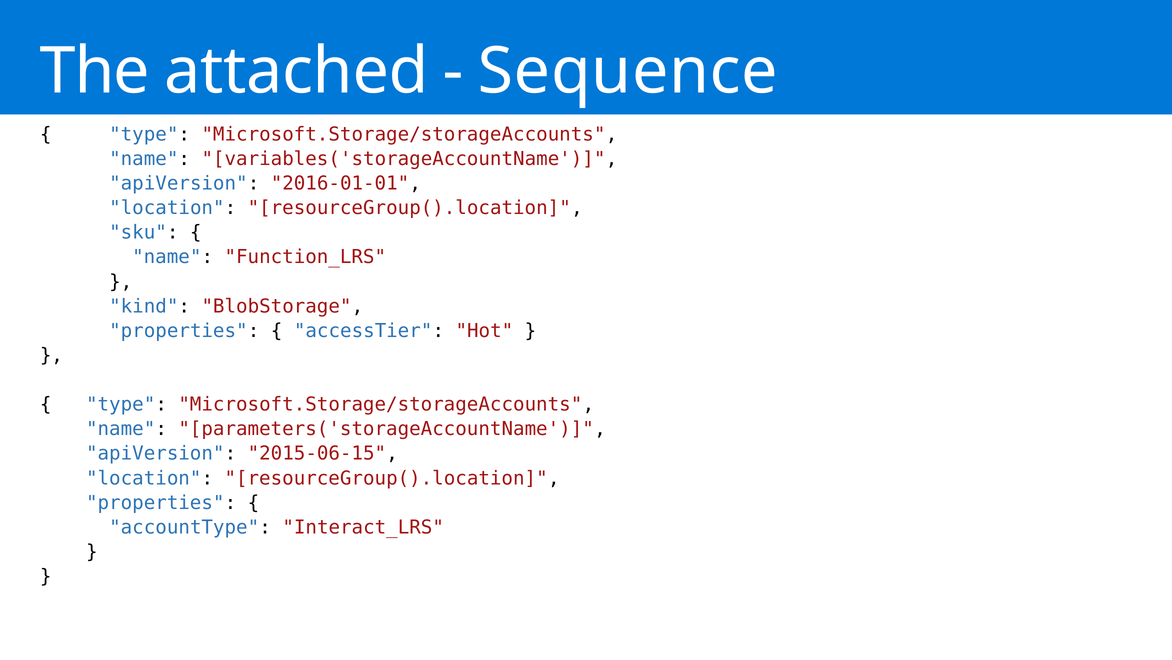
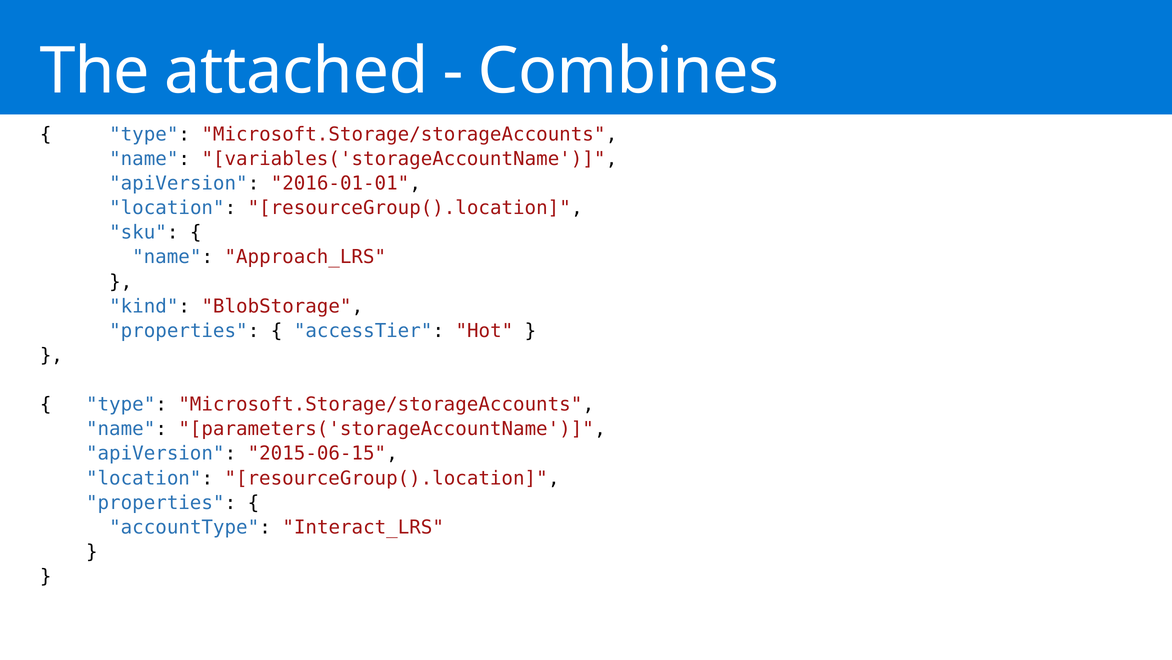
Sequence: Sequence -> Combines
Function_LRS: Function_LRS -> Approach_LRS
